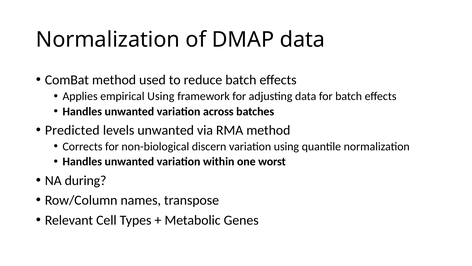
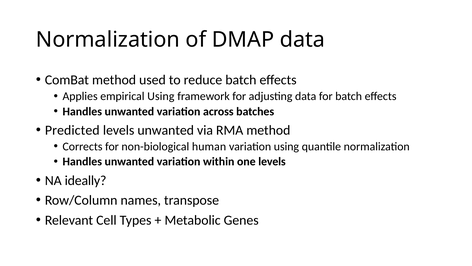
discern: discern -> human
one worst: worst -> levels
during: during -> ideally
